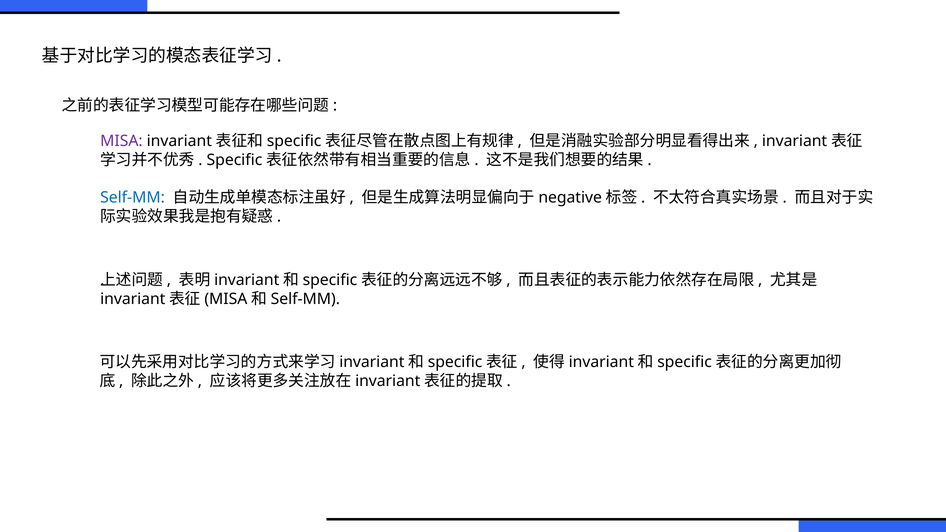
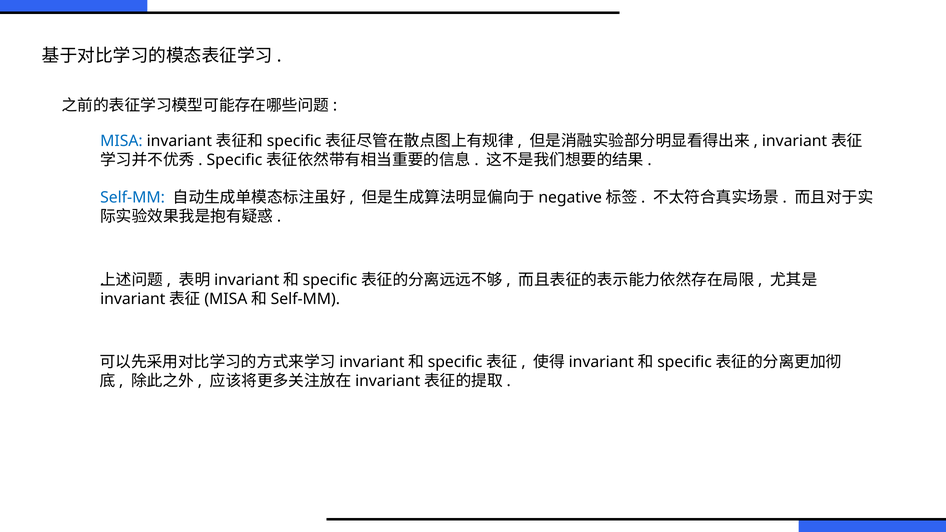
MISA colour: purple -> blue
